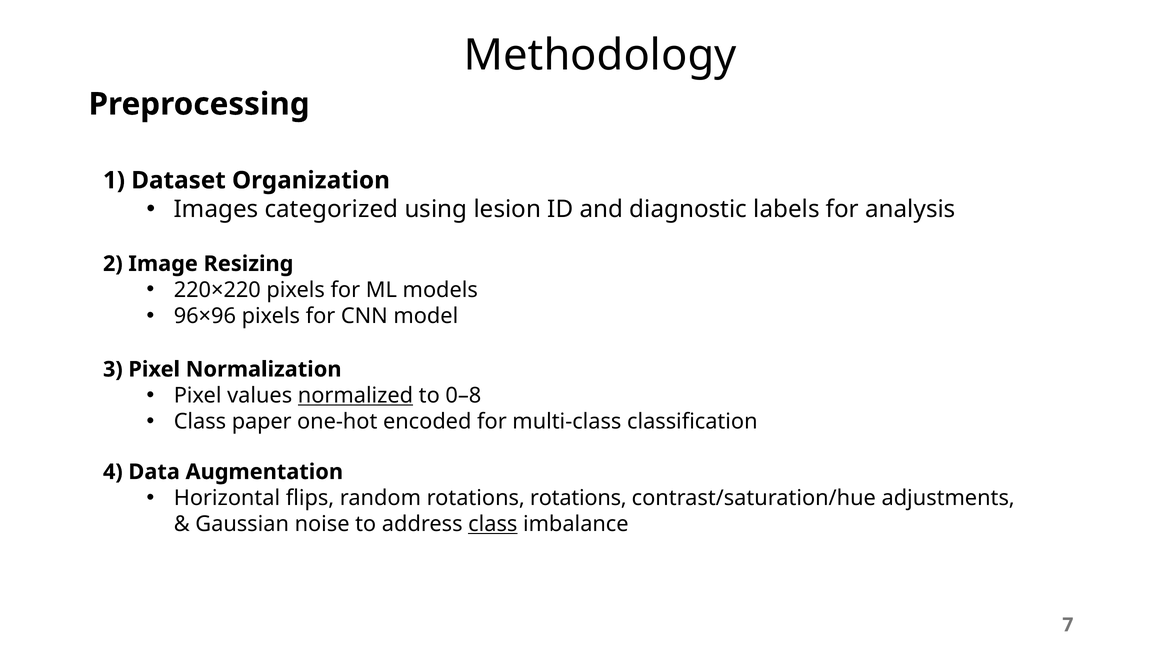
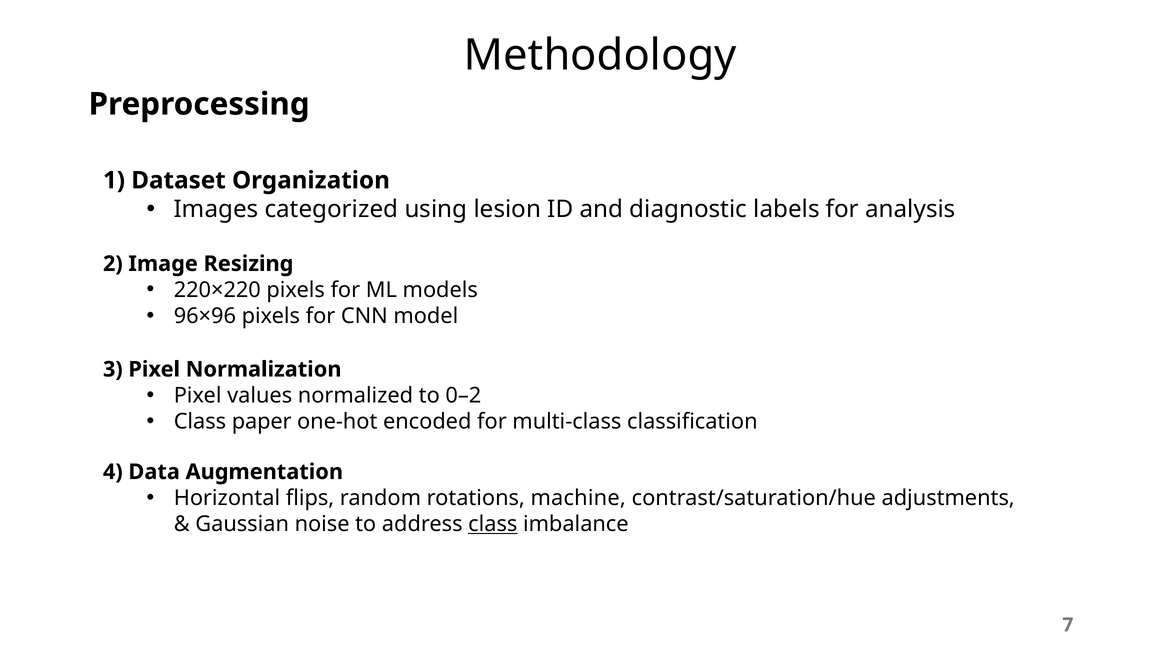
normalized underline: present -> none
0–8: 0–8 -> 0–2
rotations rotations: rotations -> machine
